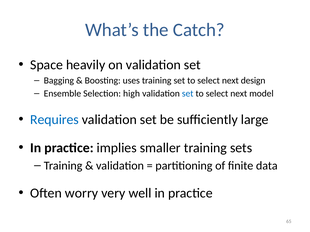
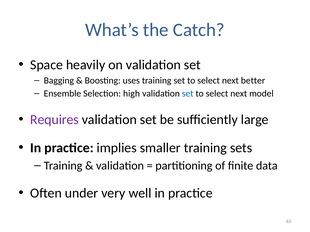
design: design -> better
Requires colour: blue -> purple
worry: worry -> under
